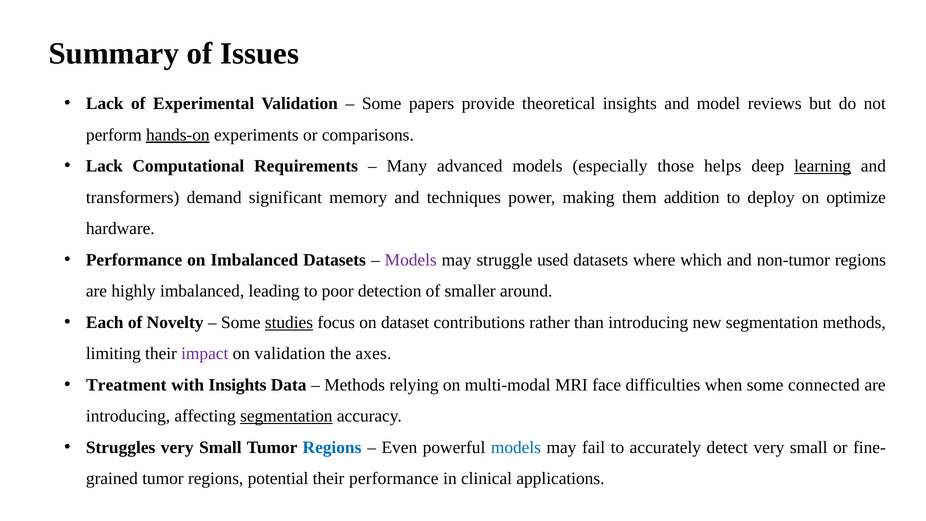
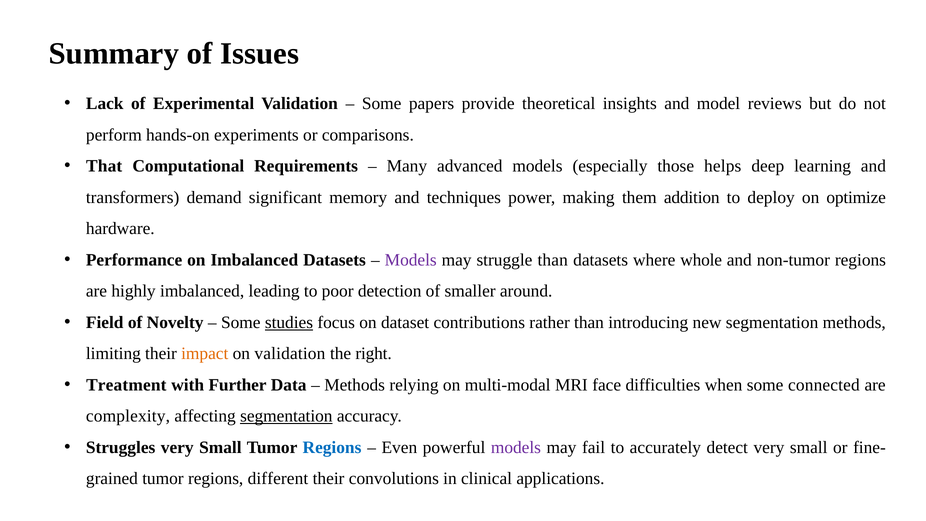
hands-on underline: present -> none
Lack at (104, 166): Lack -> That
learning underline: present -> none
struggle used: used -> than
which: which -> whole
Each: Each -> Field
impact colour: purple -> orange
axes: axes -> right
with Insights: Insights -> Further
introducing at (128, 416): introducing -> complexity
models at (516, 447) colour: blue -> purple
potential: potential -> different
their performance: performance -> convolutions
